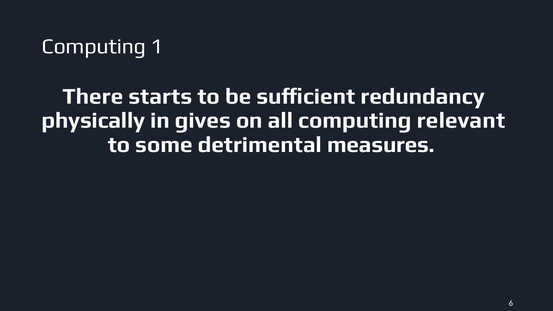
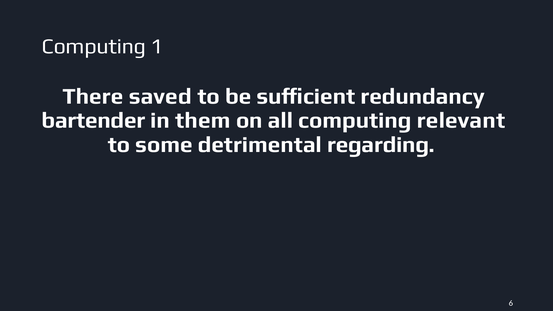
starts: starts -> saved
physically: physically -> bartender
gives: gives -> them
measures: measures -> regarding
